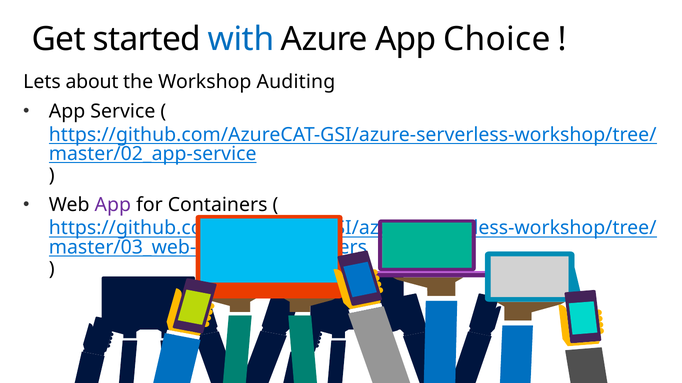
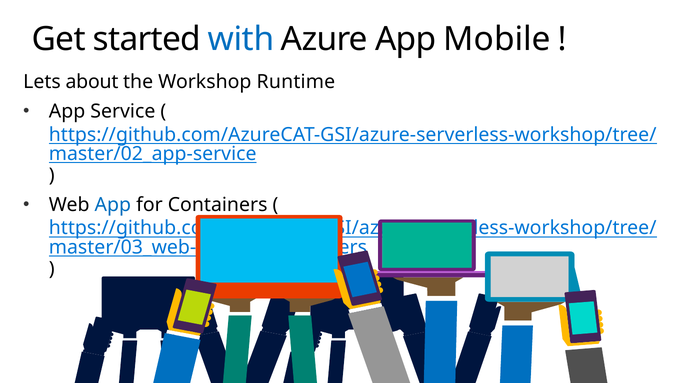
Choice: Choice -> Mobile
Auditing: Auditing -> Runtime
App at (113, 205) colour: purple -> blue
